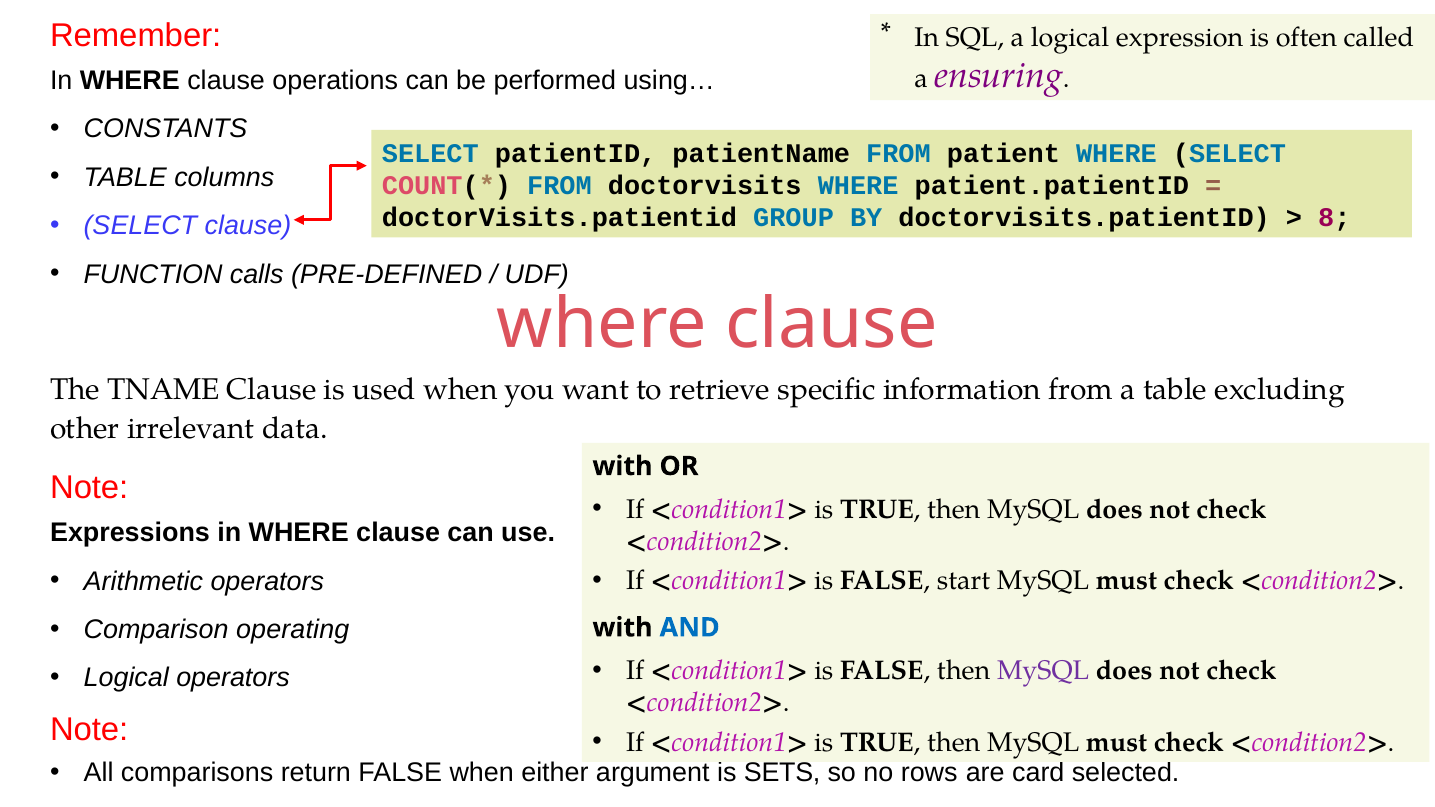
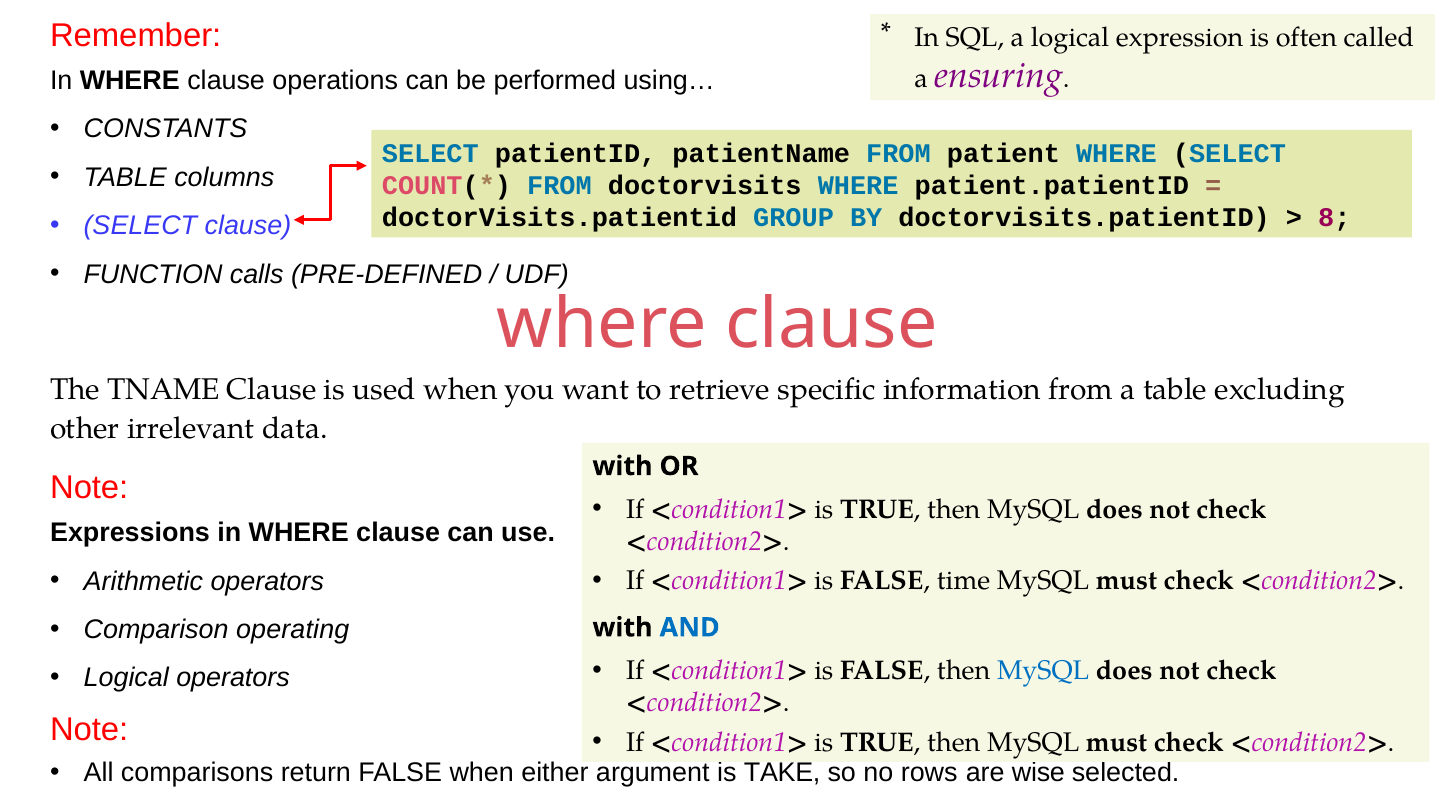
start: start -> time
MySQL at (1043, 671) colour: purple -> blue
SETS: SETS -> TAKE
card: card -> wise
